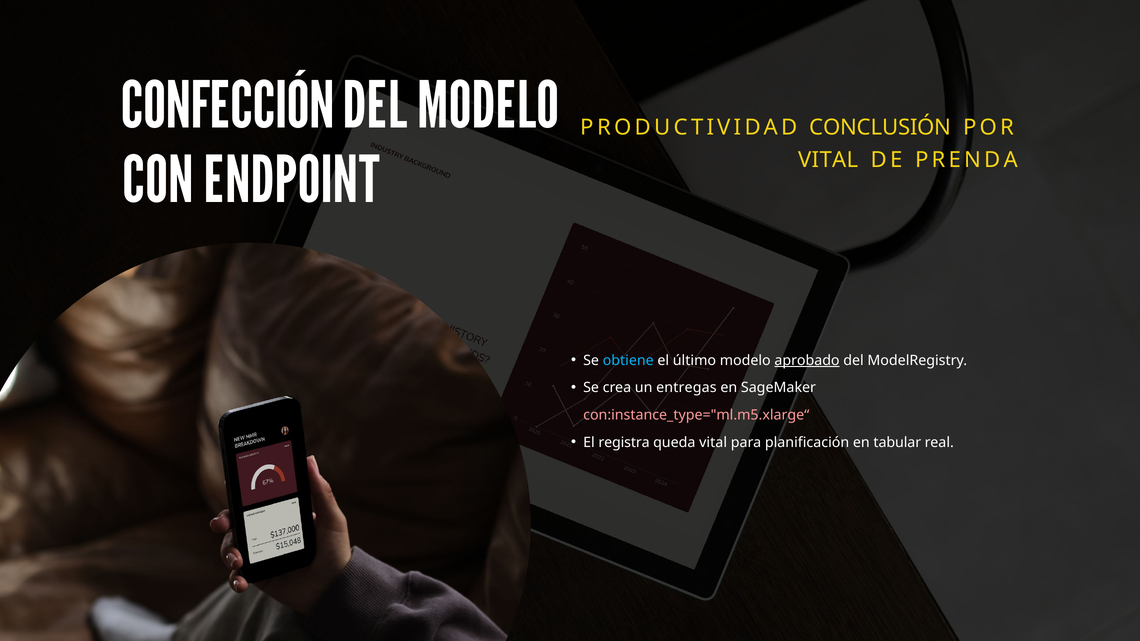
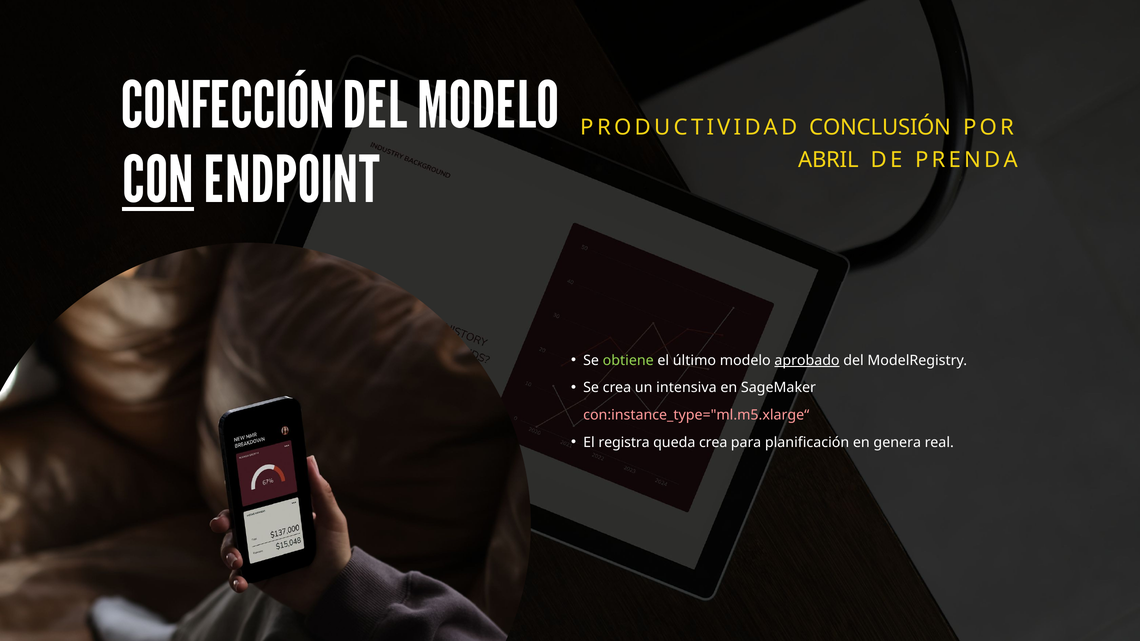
VITAL at (828, 160): VITAL -> ABRIL
CON underline: none -> present
obtiene colour: light blue -> light green
entregas: entregas -> intensiva
queda vital: vital -> crea
tabular: tabular -> genera
